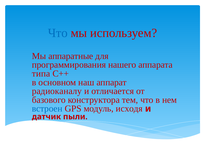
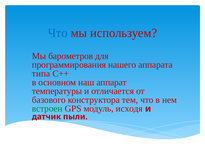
аппаратные: аппаратные -> барометров
радиоканалу: радиоканалу -> температуры
встроен colour: blue -> green
